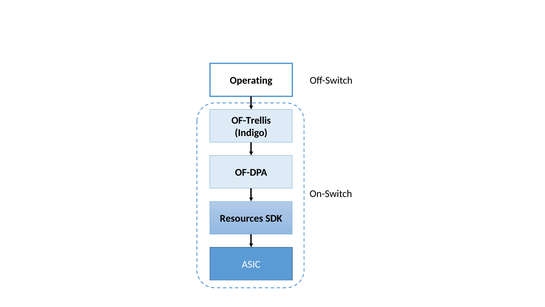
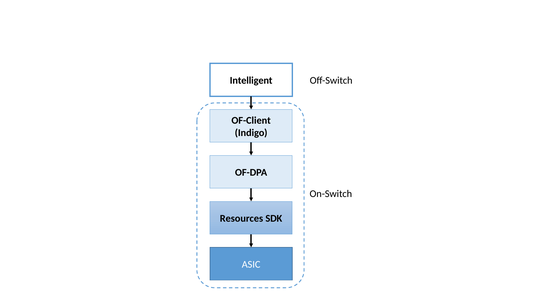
Operating: Operating -> Intelligent
OF-Trellis: OF-Trellis -> OF-Client
